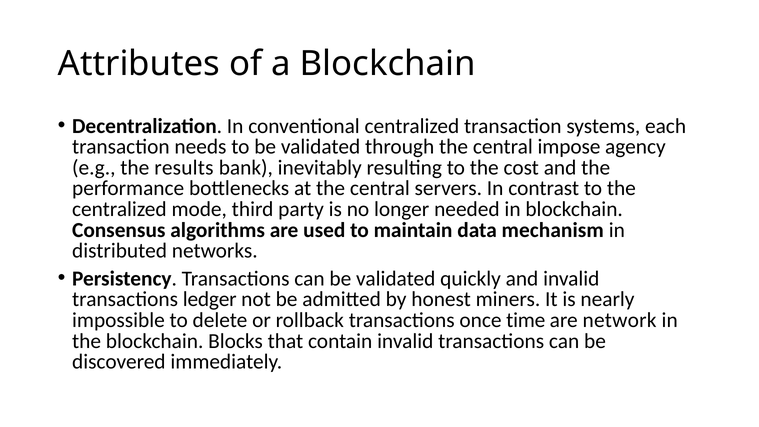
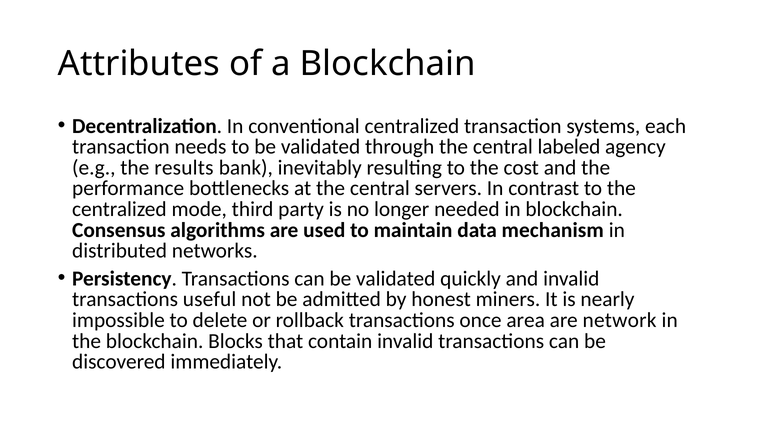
impose: impose -> labeled
ledger: ledger -> useful
time: time -> area
